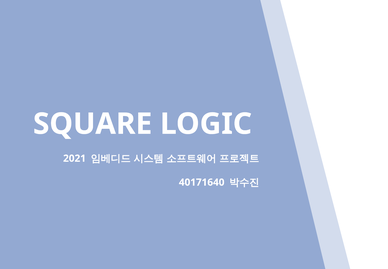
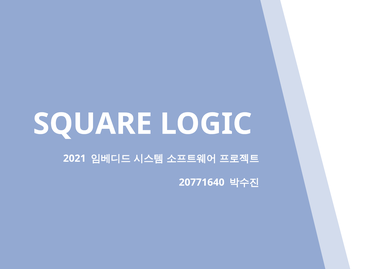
40171640: 40171640 -> 20771640
